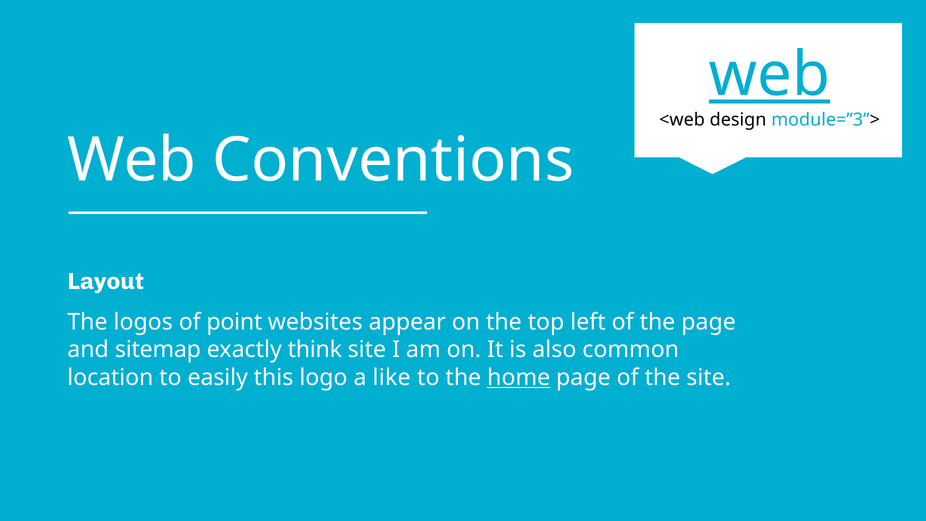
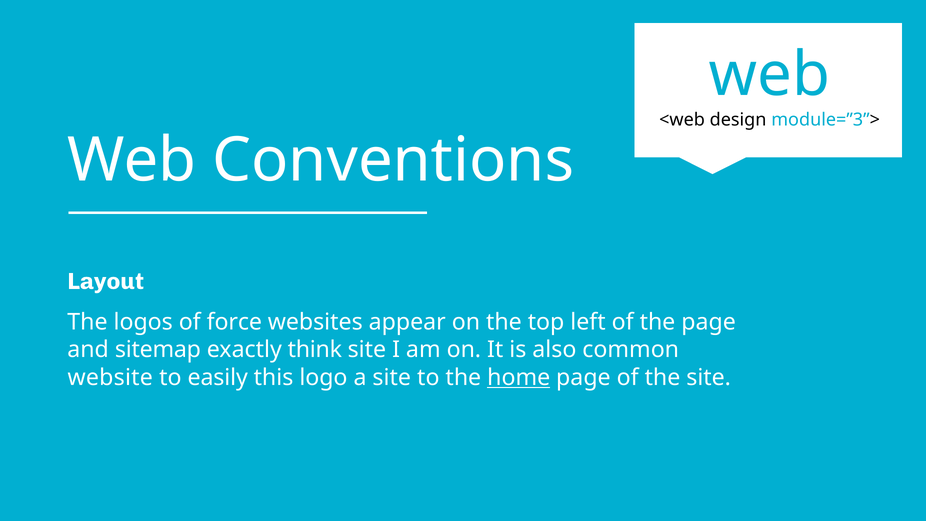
web at (770, 75) underline: present -> none
point: point -> force
location: location -> website
a like: like -> site
